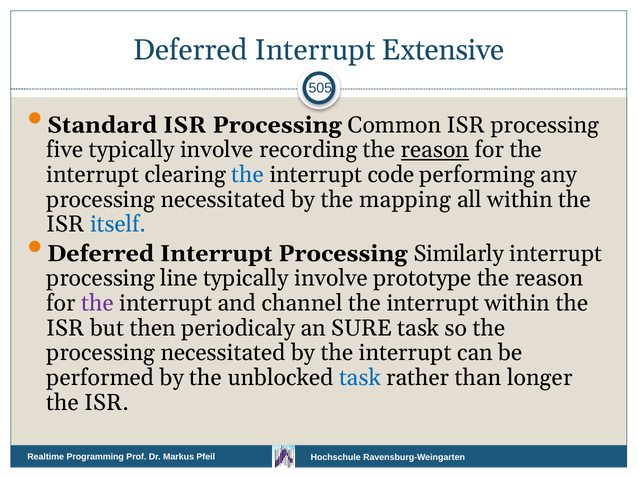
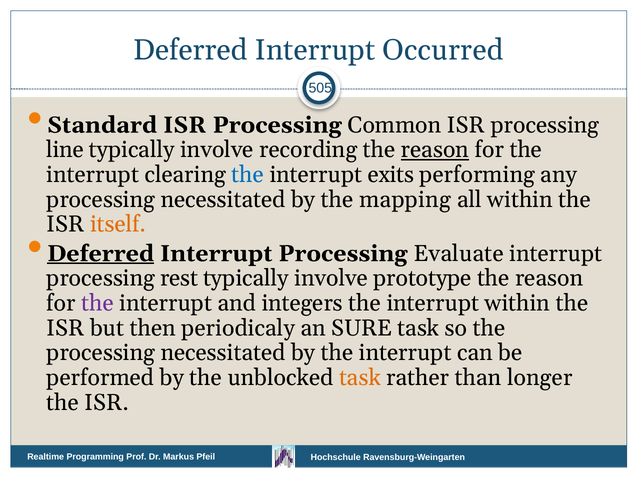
Extensive: Extensive -> Occurred
five: five -> line
code: code -> exits
itself colour: blue -> orange
Deferred at (101, 254) underline: none -> present
Similarly: Similarly -> Evaluate
line: line -> rest
channel: channel -> integers
task at (360, 378) colour: blue -> orange
